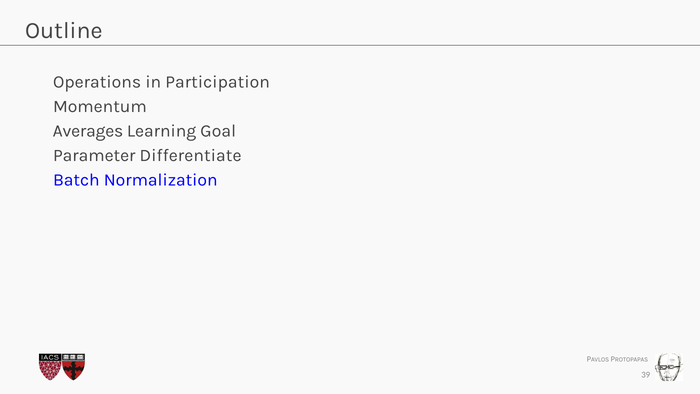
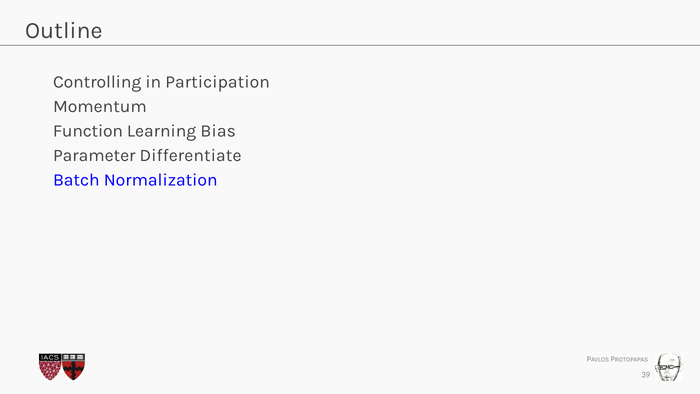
Operations: Operations -> Controlling
Averages: Averages -> Function
Goal: Goal -> Bias
